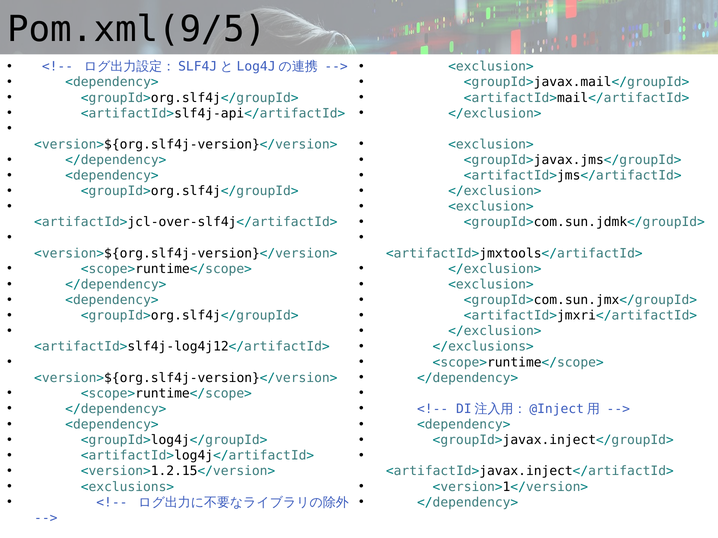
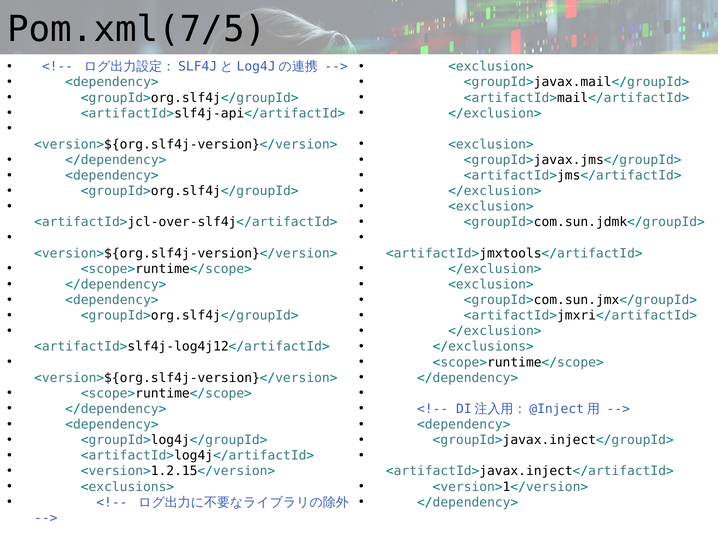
Pom.xml(9/5: Pom.xml(9/5 -> Pom.xml(7/5
